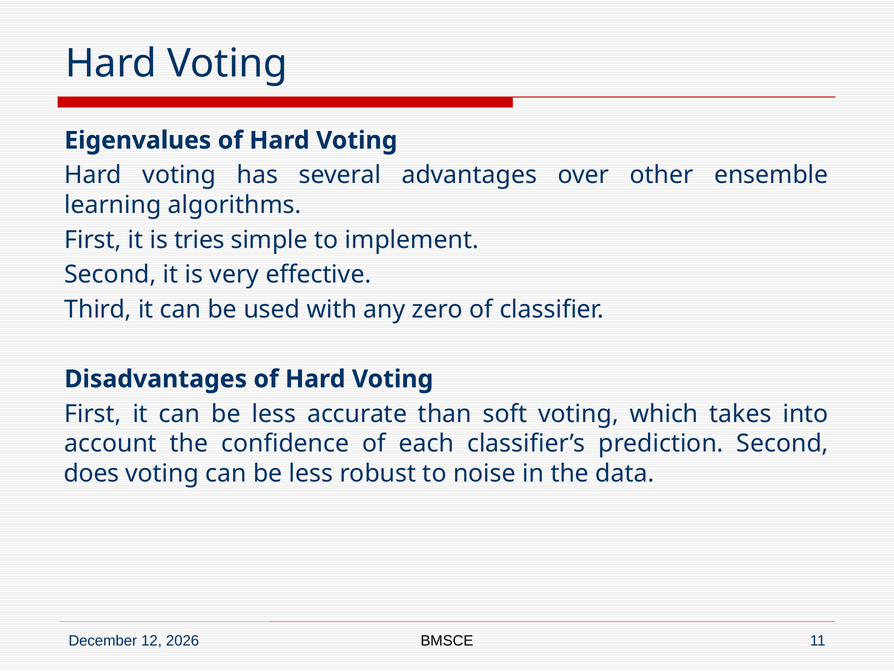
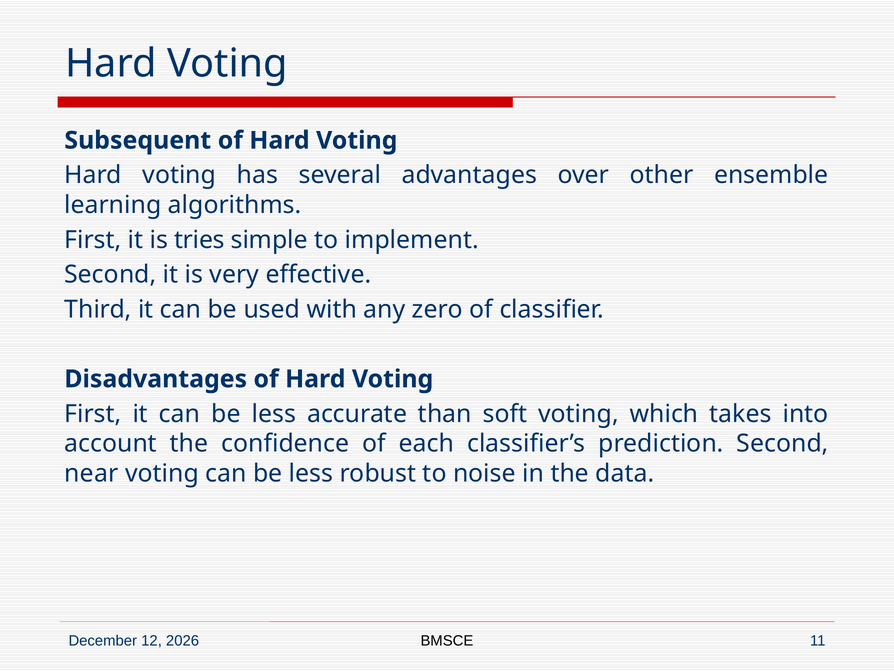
Eigenvalues: Eigenvalues -> Subsequent
does: does -> near
